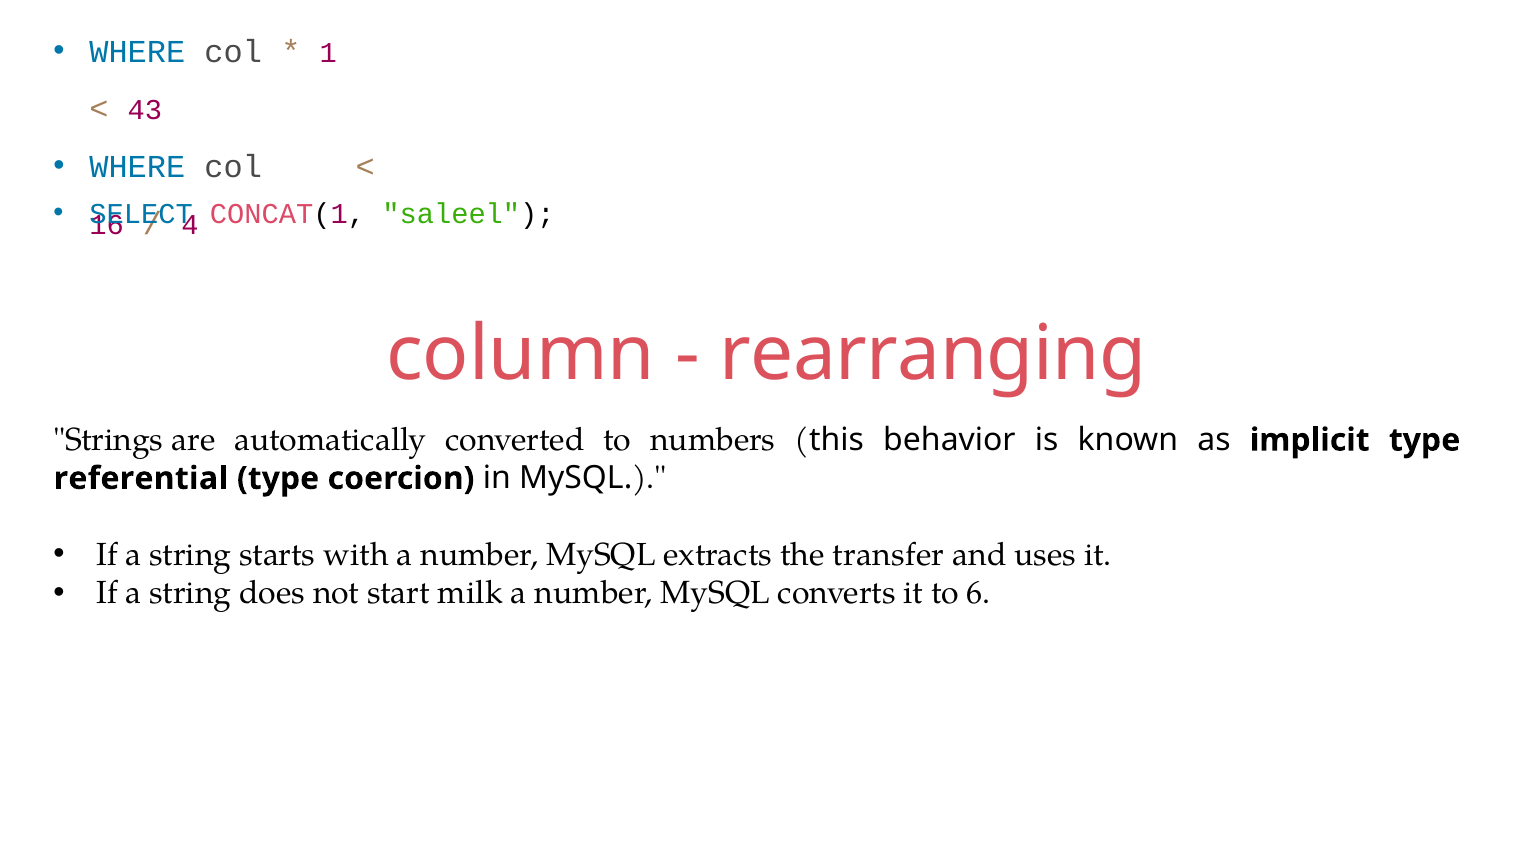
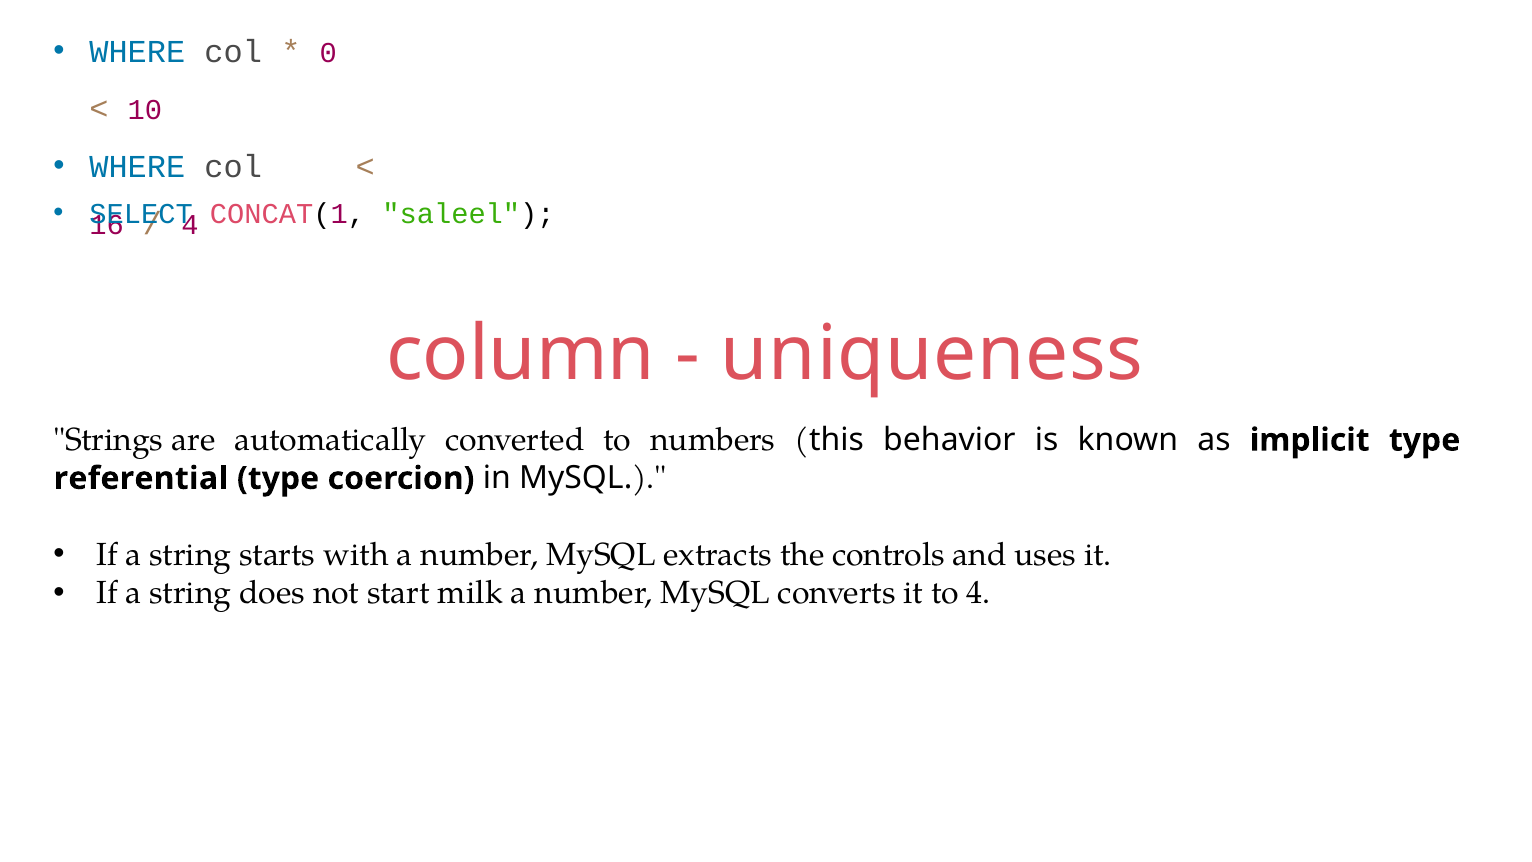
1: 1 -> 0
43: 43 -> 10
rearranging: rearranging -> uniqueness
transfer: transfer -> controls
to 6: 6 -> 4
